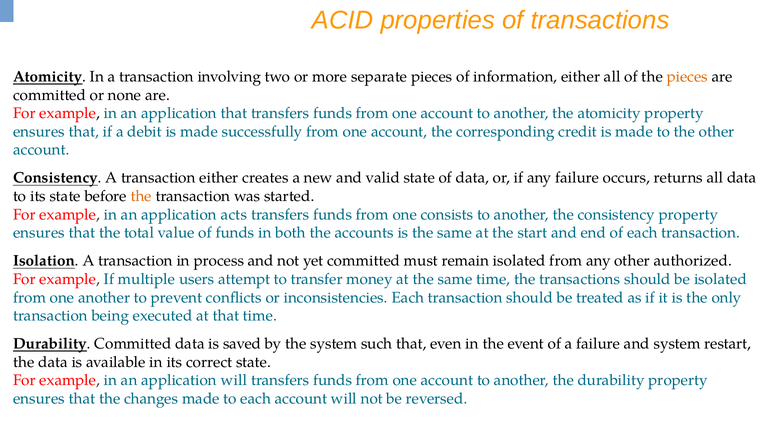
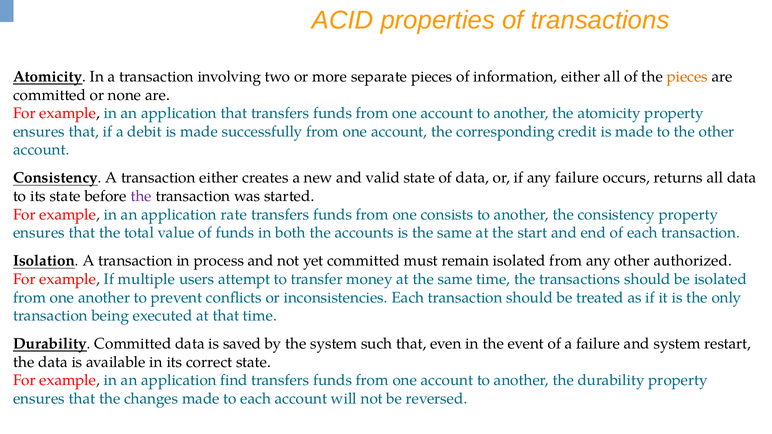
the at (141, 196) colour: orange -> purple
acts: acts -> rate
application will: will -> find
